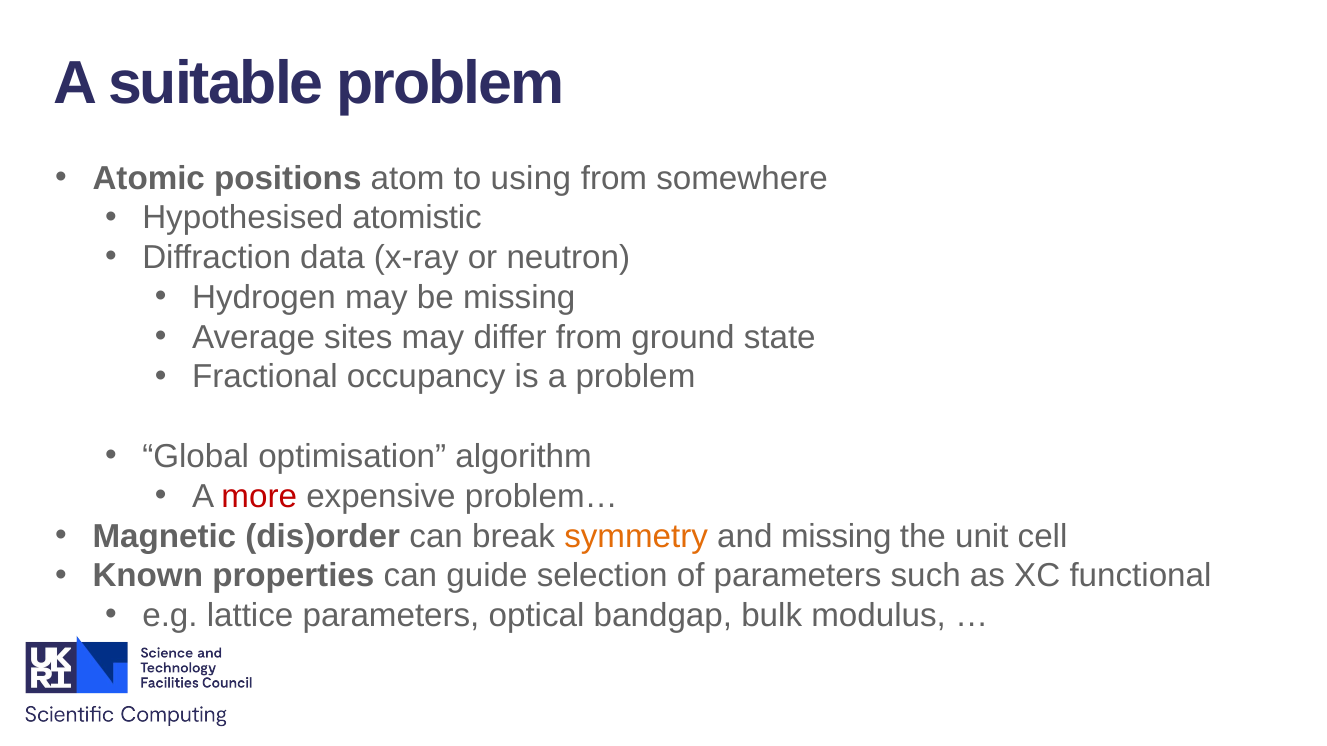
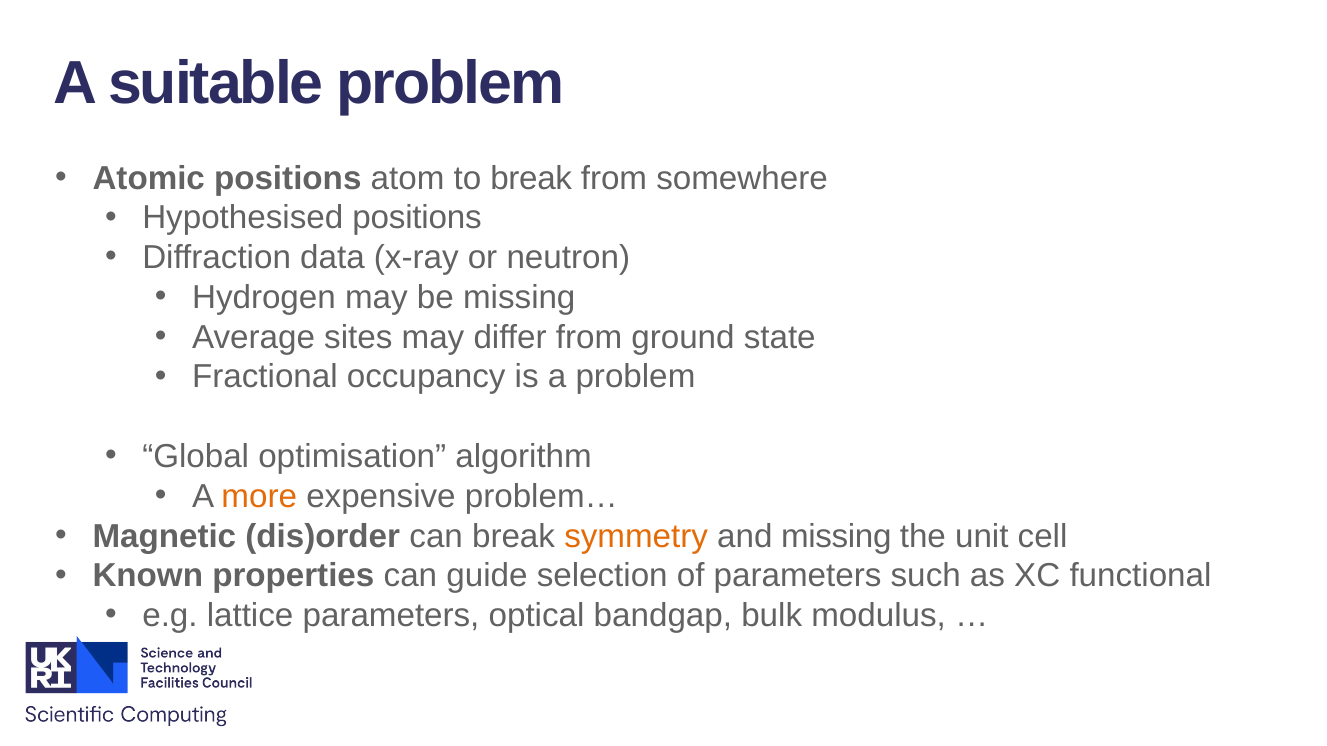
to using: using -> break
Hypothesised atomistic: atomistic -> positions
more colour: red -> orange
